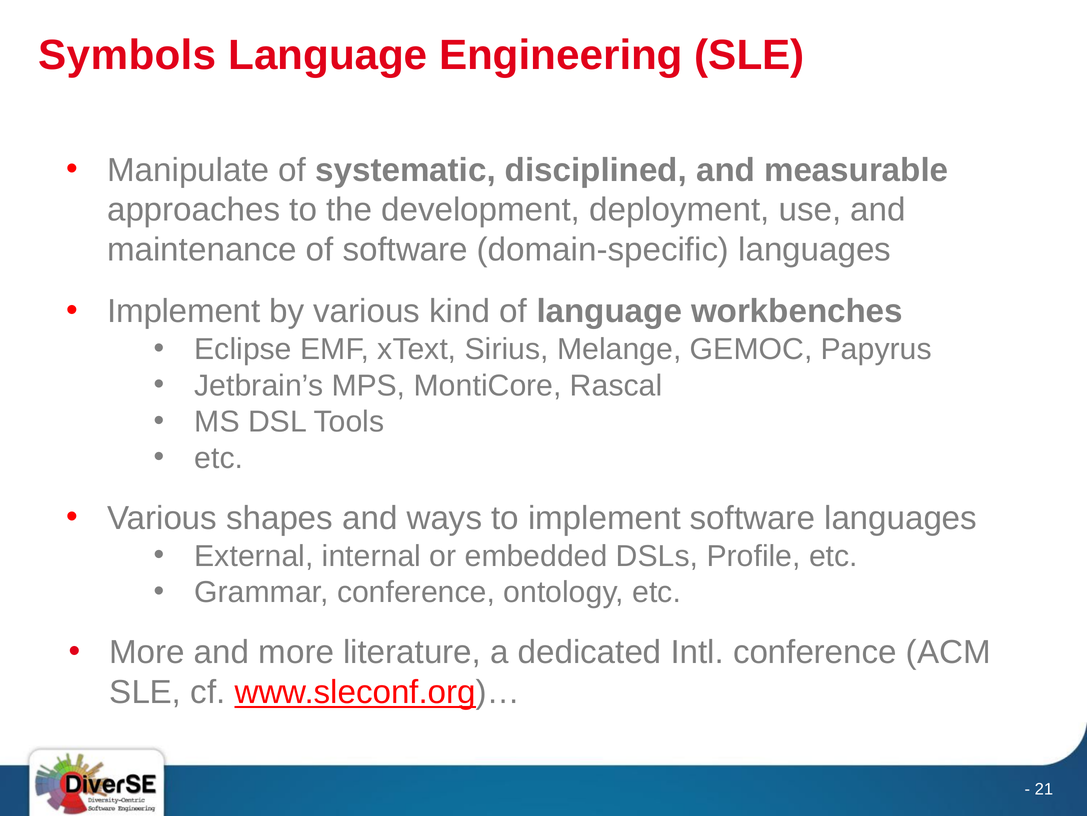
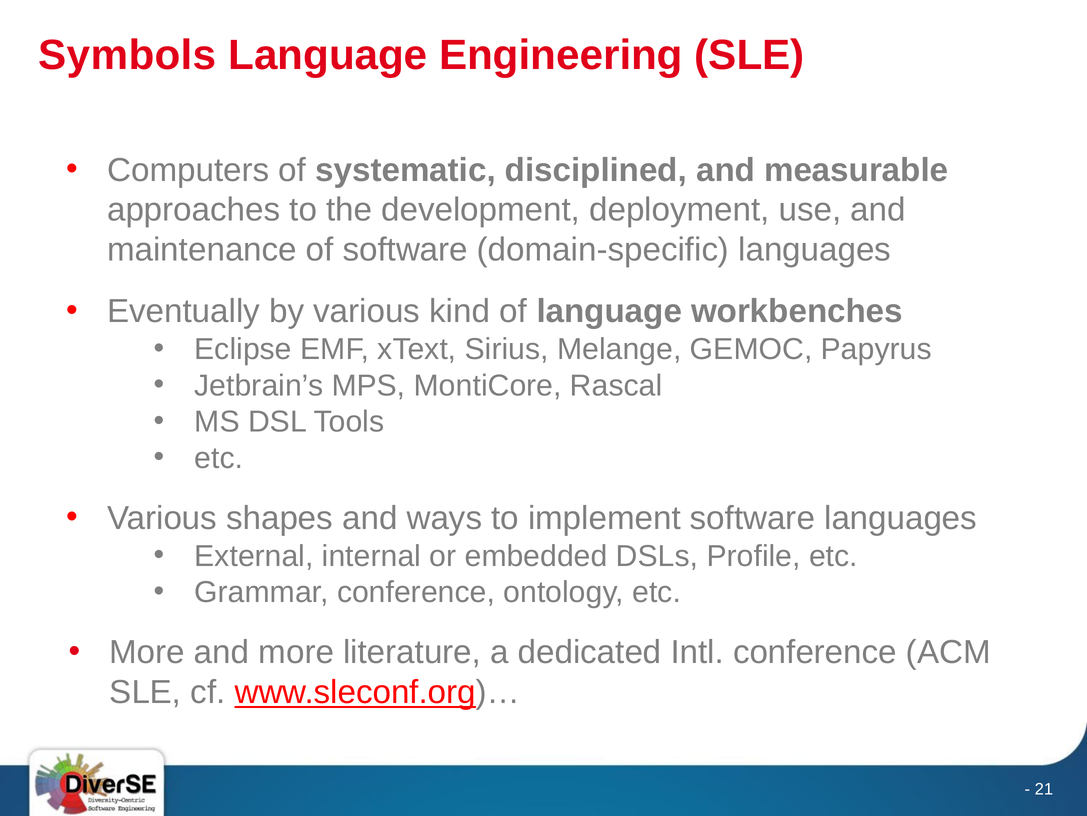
Manipulate: Manipulate -> Computers
Implement at (184, 311): Implement -> Eventually
